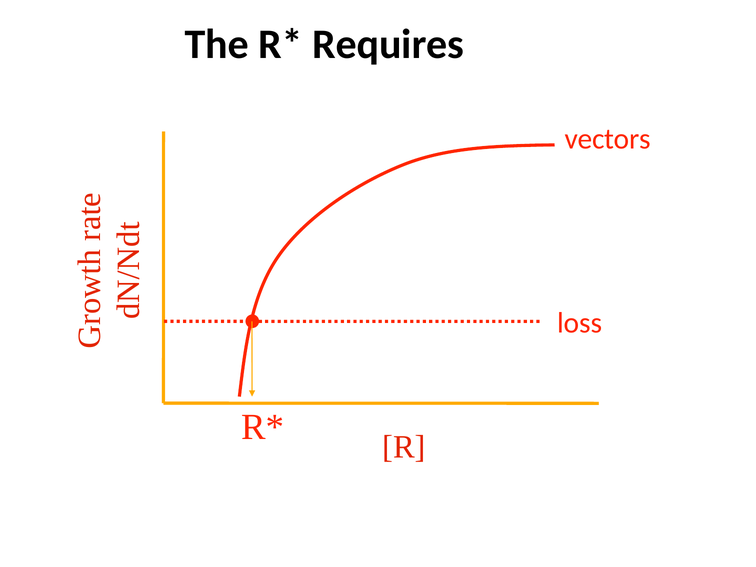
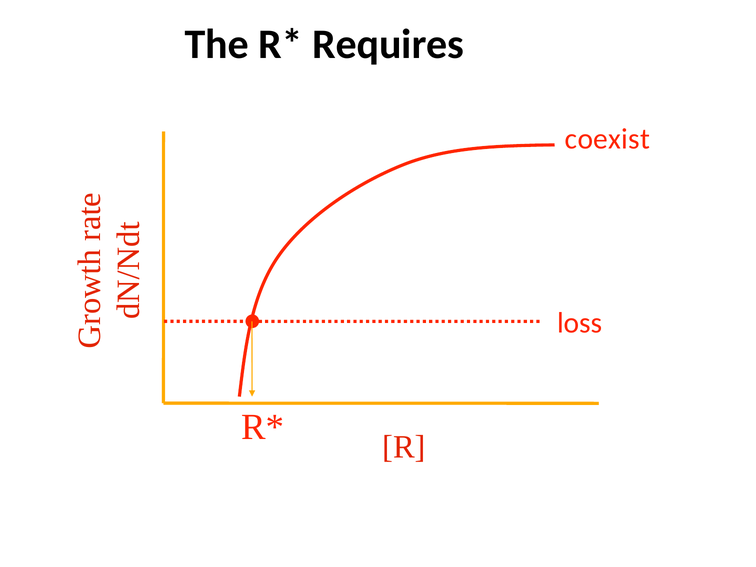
vectors: vectors -> coexist
